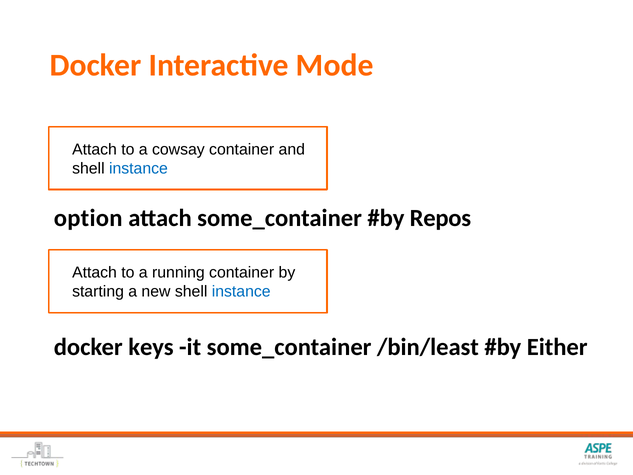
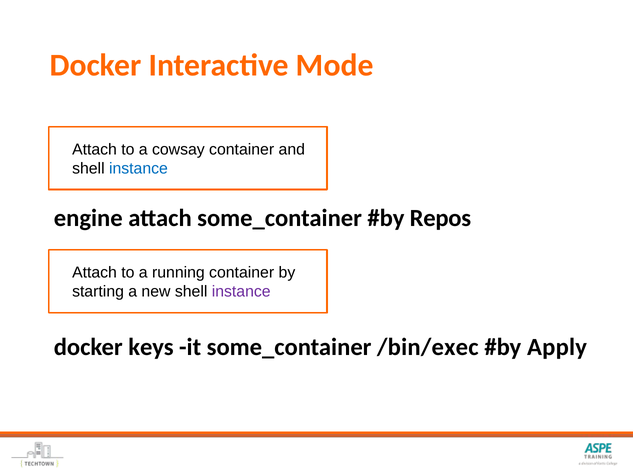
option: option -> engine
instance at (241, 291) colour: blue -> purple
/bin/least: /bin/least -> /bin/exec
Either: Either -> Apply
